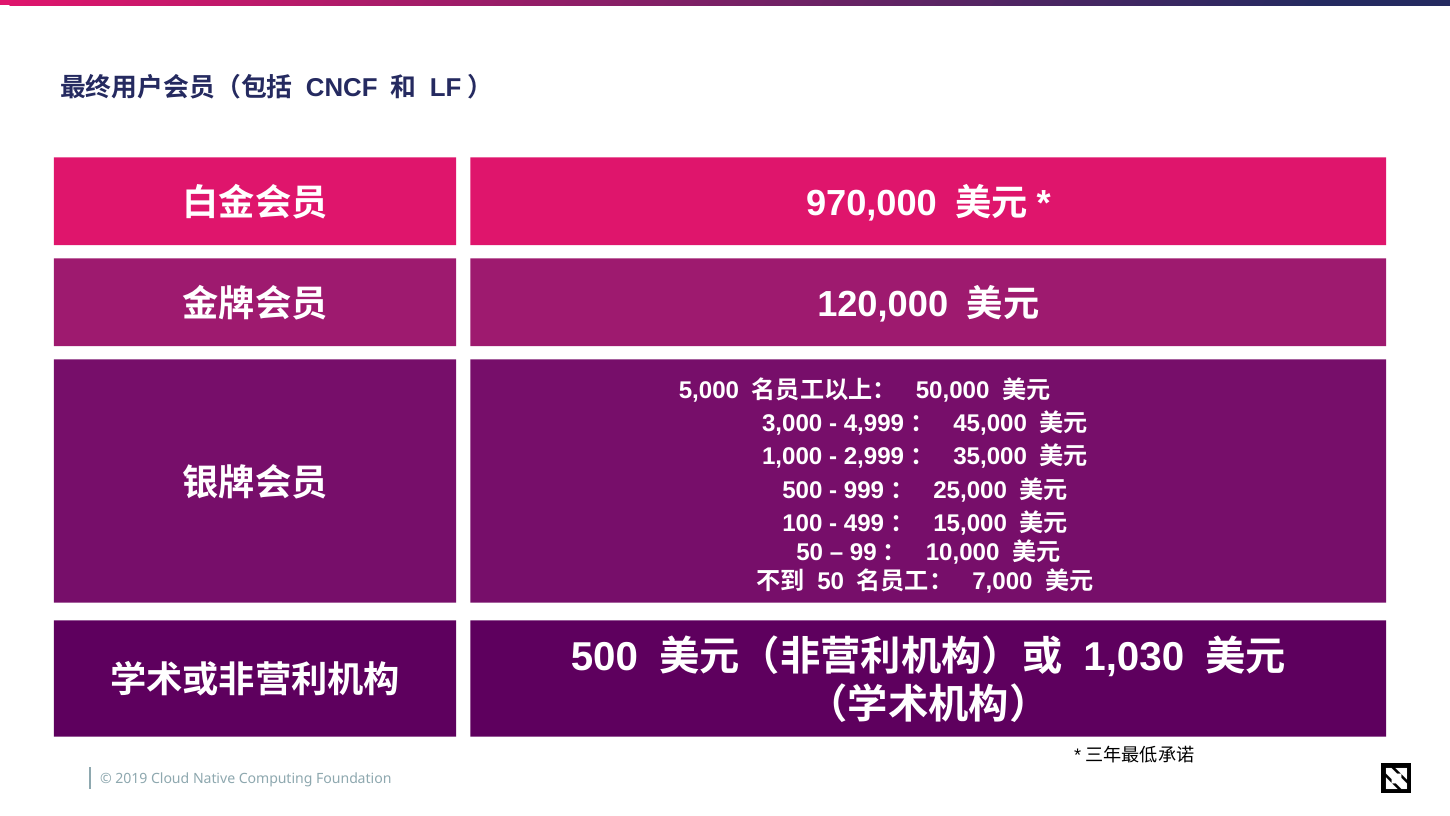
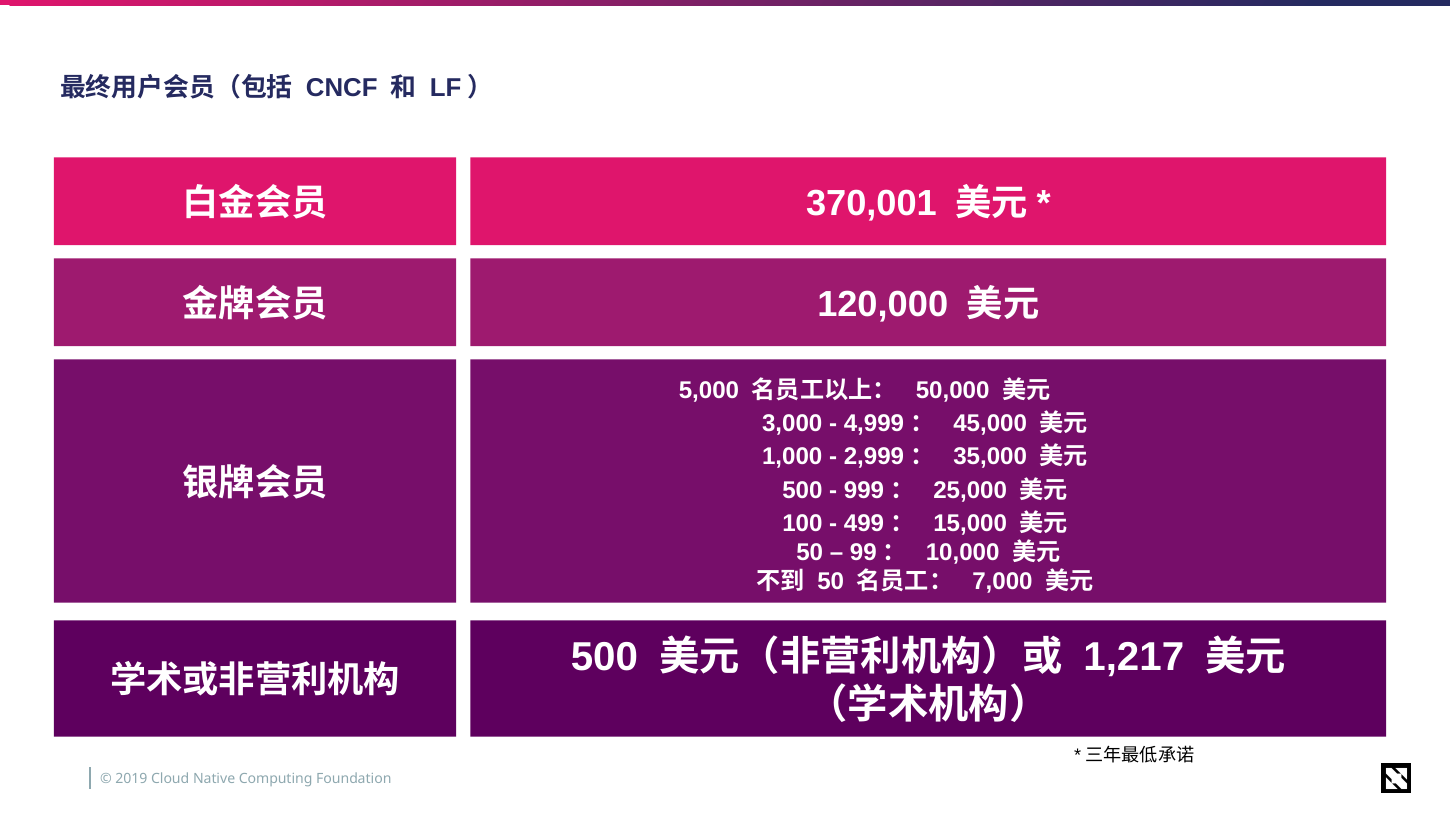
970,000: 970,000 -> 370,001
1,030: 1,030 -> 1,217
